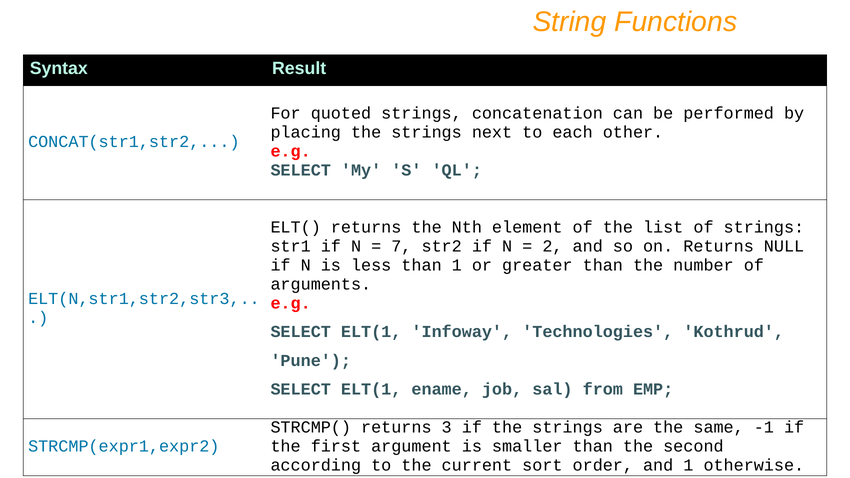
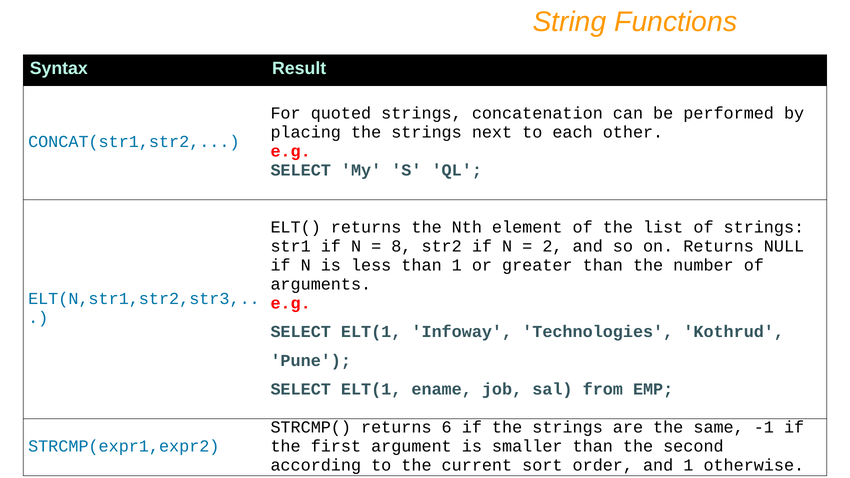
7: 7 -> 8
3: 3 -> 6
